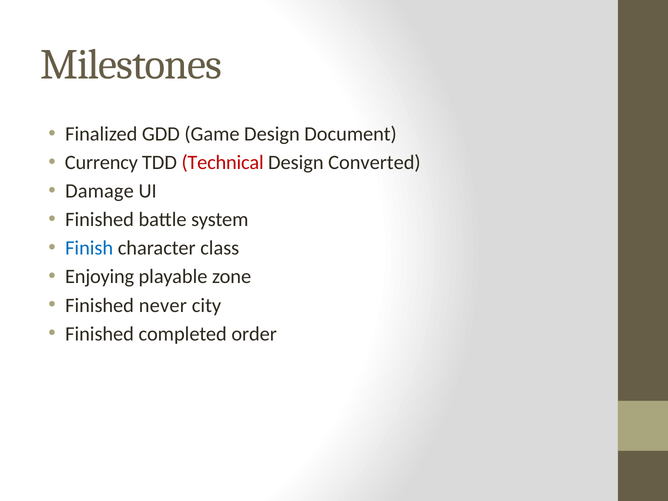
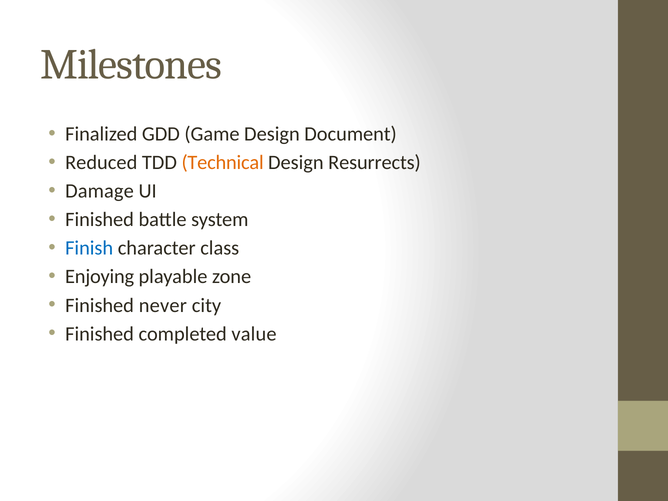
Currency: Currency -> Reduced
Technical colour: red -> orange
Converted: Converted -> Resurrects
order: order -> value
